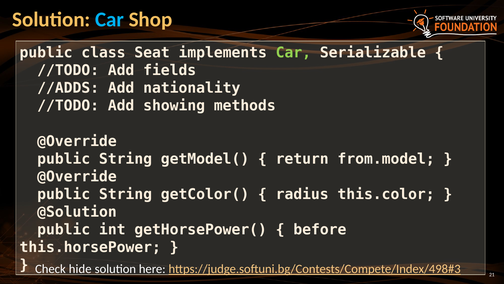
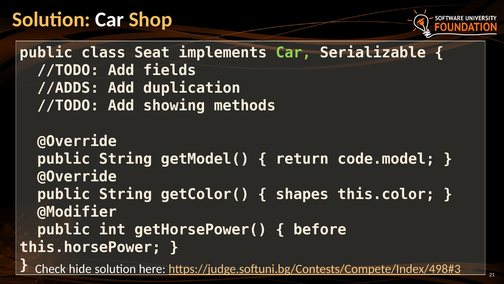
Car at (110, 20) colour: light blue -> white
nationality: nationality -> duplication
from.model: from.model -> code.model
radius: radius -> shapes
@Solution: @Solution -> @Modifier
